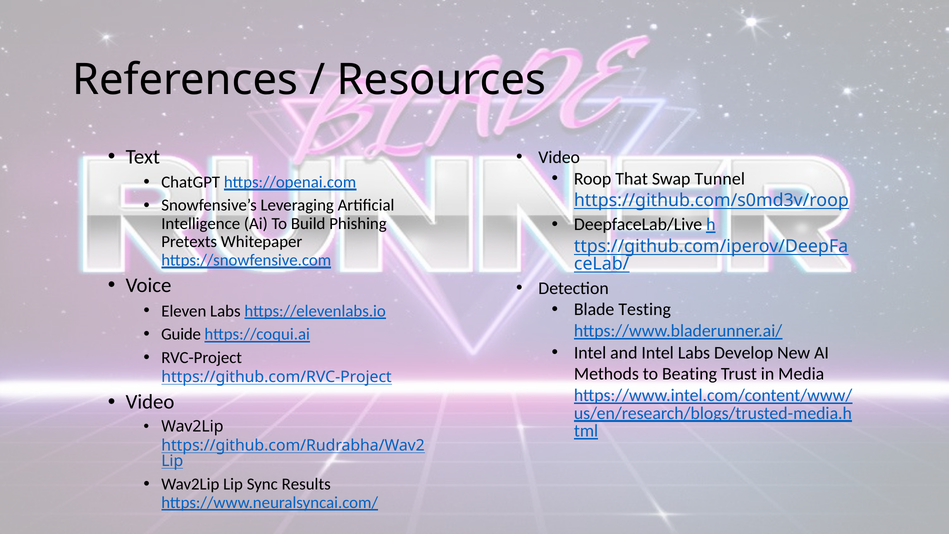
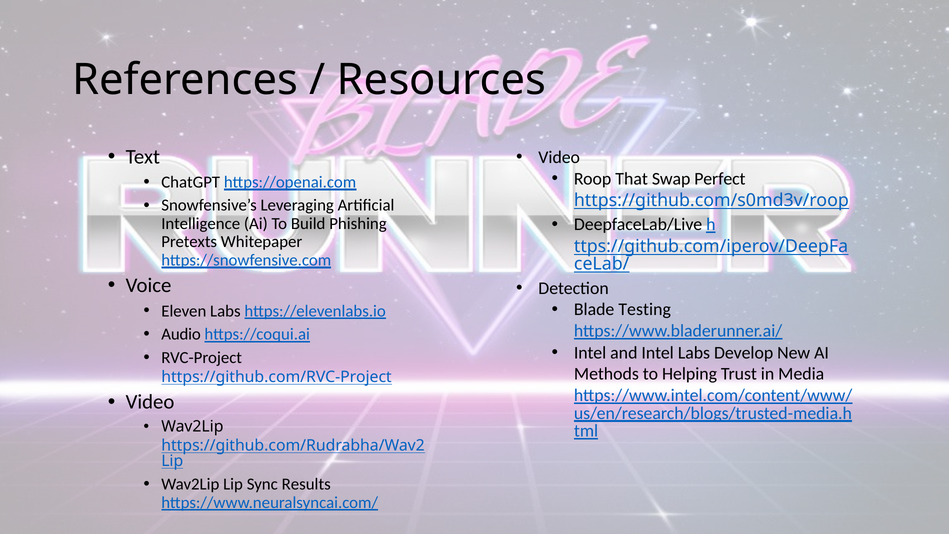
Tunnel: Tunnel -> Perfect
Guide: Guide -> Audio
Beating: Beating -> Helping
